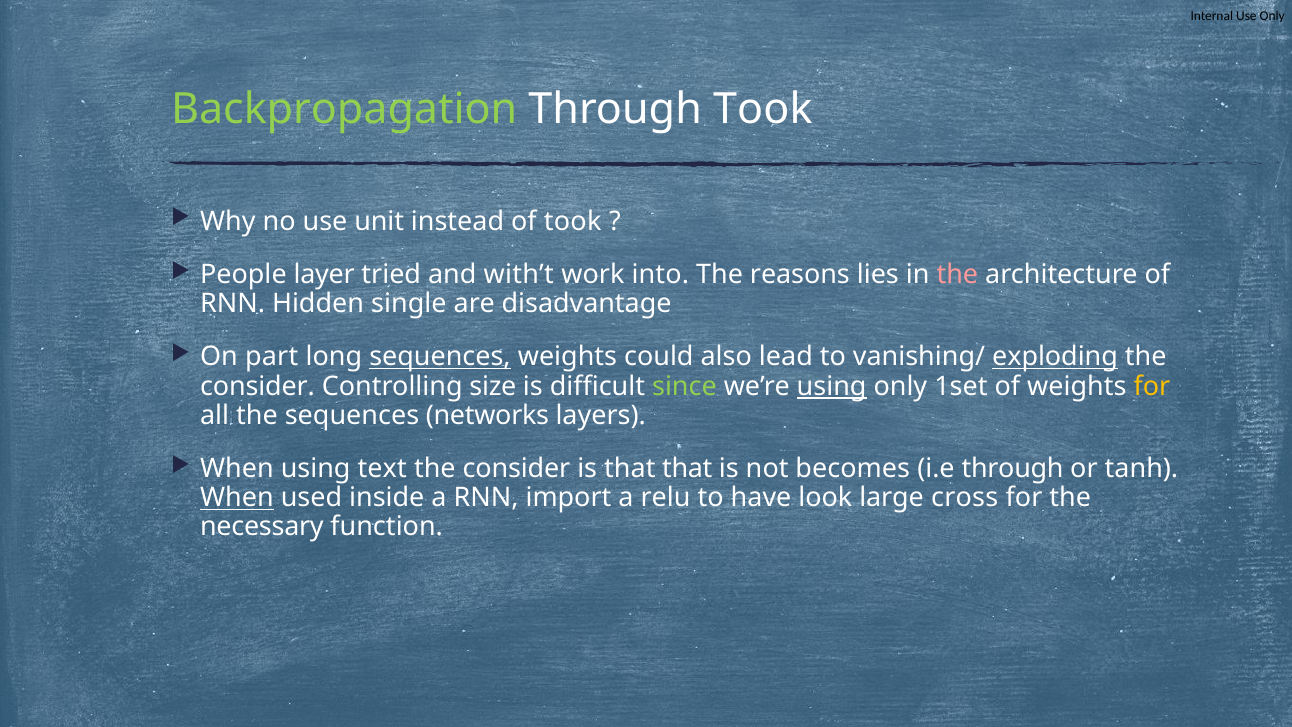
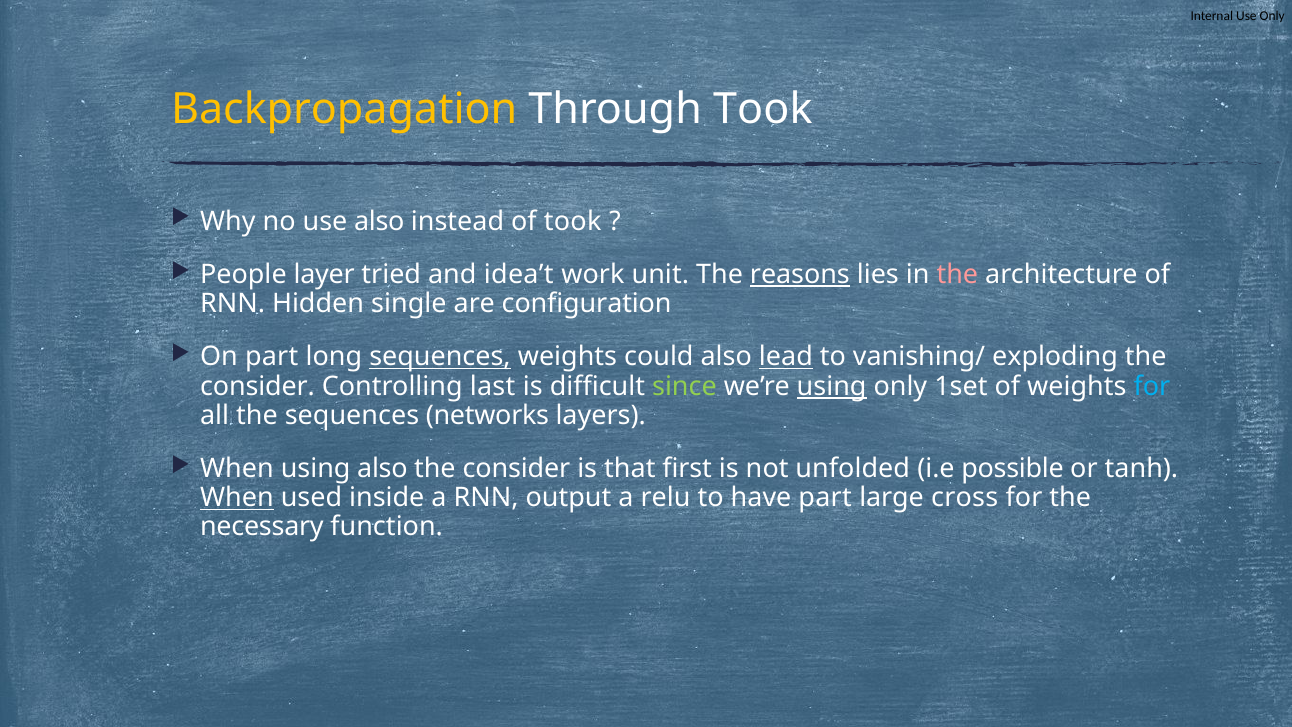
Backpropagation colour: light green -> yellow
use unit: unit -> also
with’t: with’t -> idea’t
into: into -> unit
reasons underline: none -> present
disadvantage: disadvantage -> configuration
lead underline: none -> present
exploding underline: present -> none
size: size -> last
for at (1152, 386) colour: yellow -> light blue
using text: text -> also
that that: that -> first
becomes: becomes -> unfolded
i.e through: through -> possible
import: import -> output
have look: look -> part
